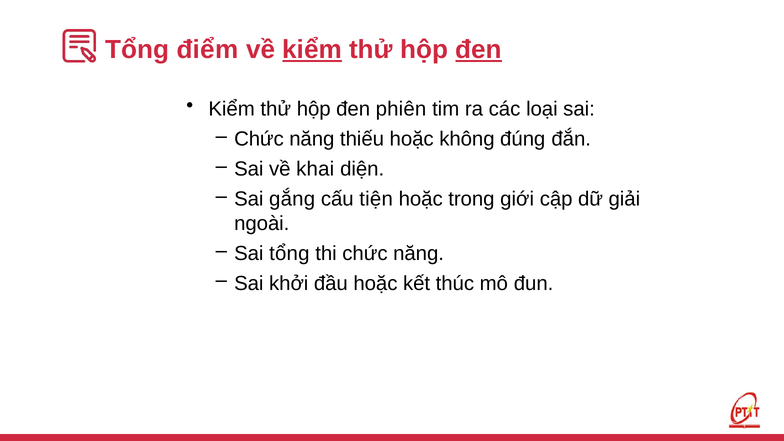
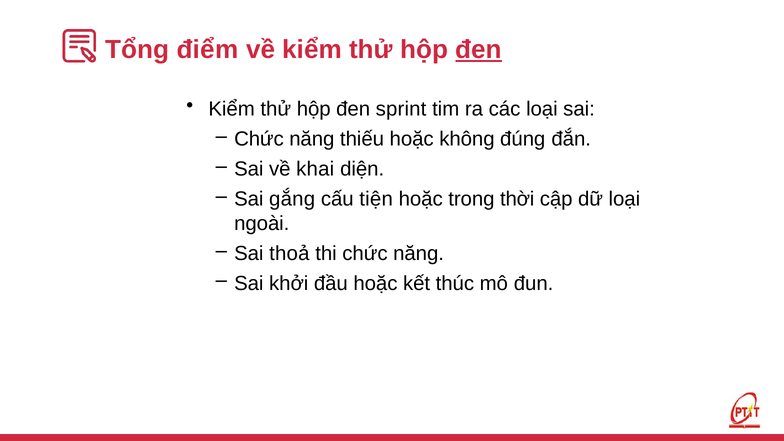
kiểm at (312, 50) underline: present -> none
phiên: phiên -> sprint
giới: giới -> thời
dữ giải: giải -> loại
Sai tổng: tổng -> thoả
